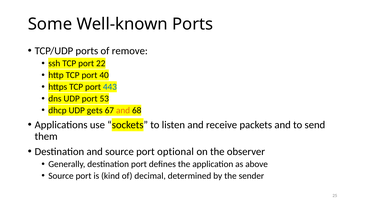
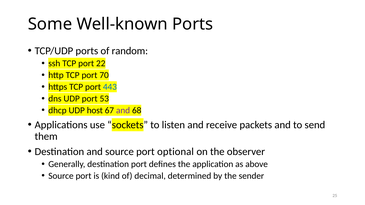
remove: remove -> random
40: 40 -> 70
gets: gets -> host
and at (123, 111) colour: orange -> purple
